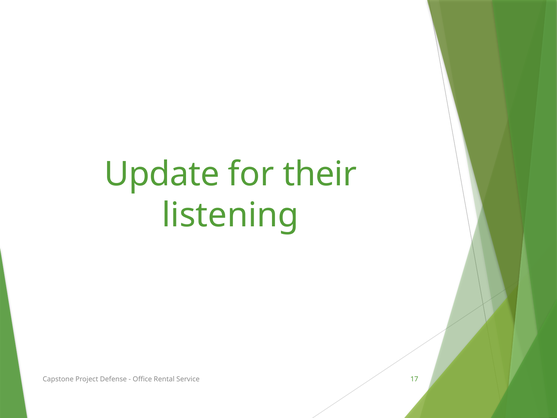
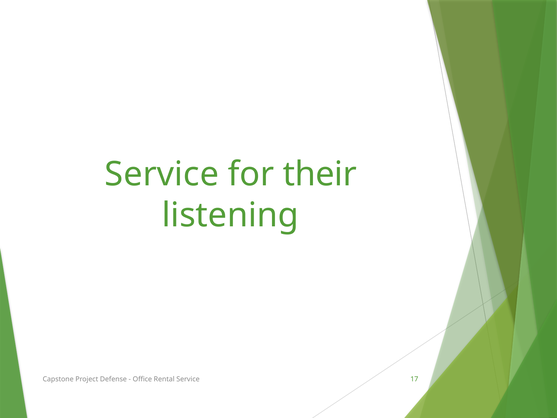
Update at (162, 174): Update -> Service
